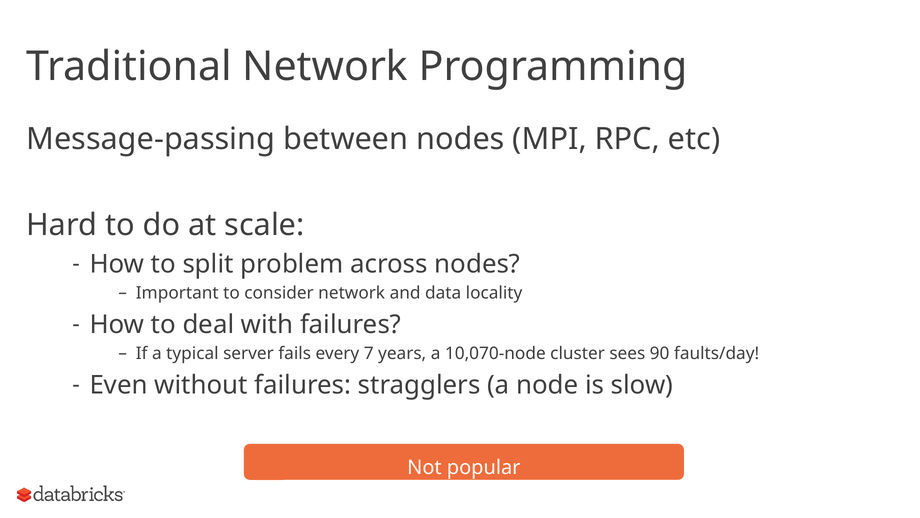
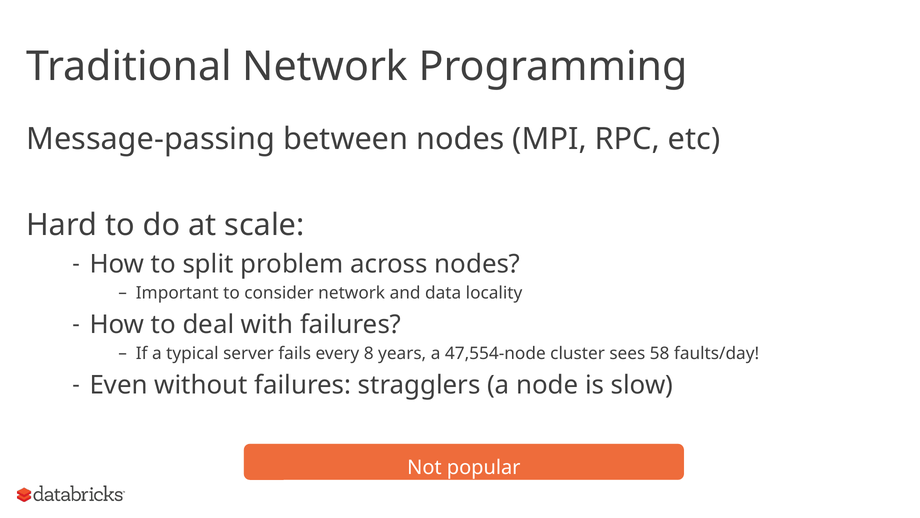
7: 7 -> 8
10,070-node: 10,070-node -> 47,554-node
90: 90 -> 58
